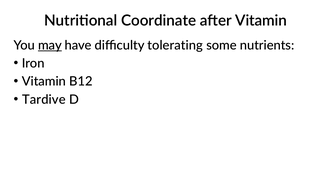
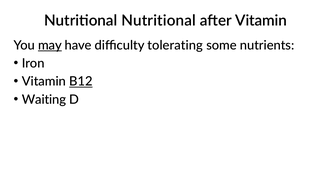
Nutritional Coordinate: Coordinate -> Nutritional
B12 underline: none -> present
Tardive: Tardive -> Waiting
